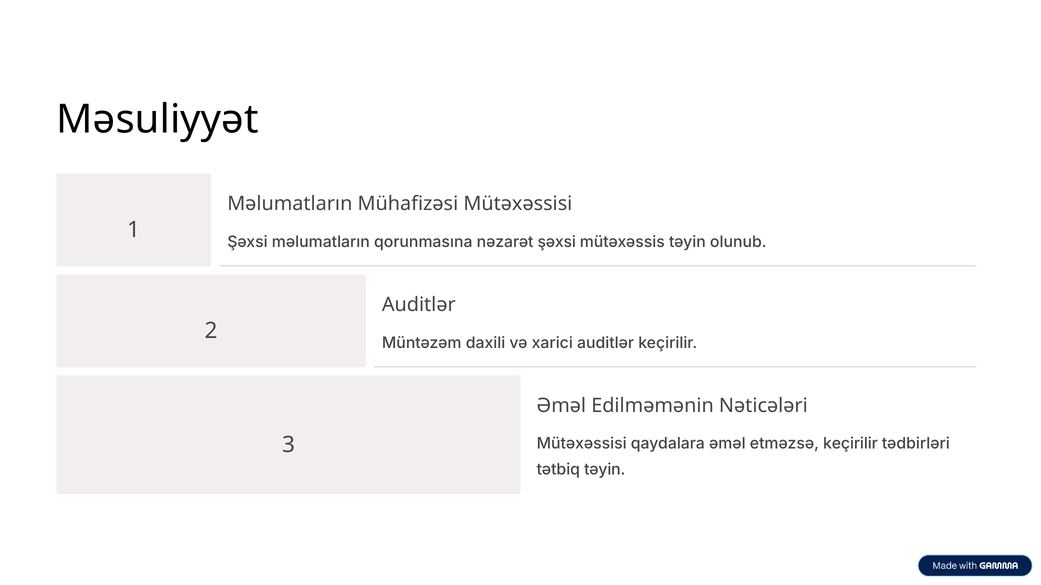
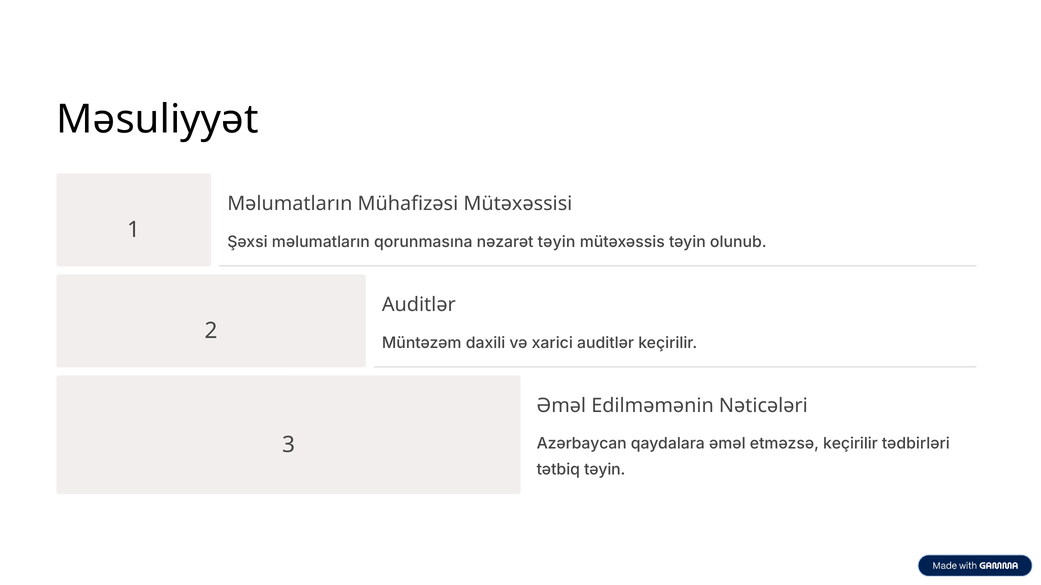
nəzarət şəxsi: şəxsi -> təyin
Mütəxəssisi at (582, 444): Mütəxəssisi -> Azərbaycan
